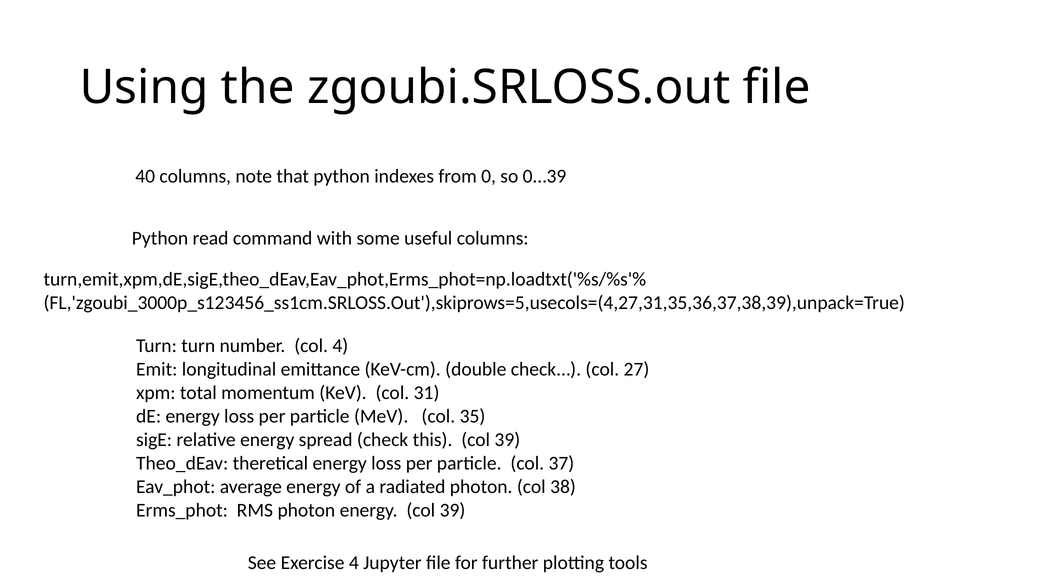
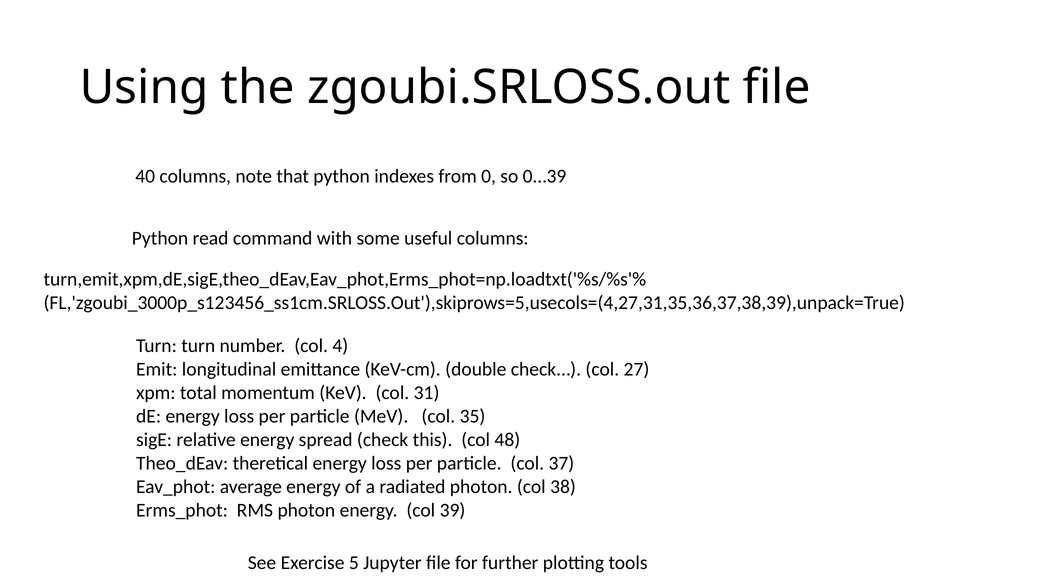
this col 39: 39 -> 48
Exercise 4: 4 -> 5
